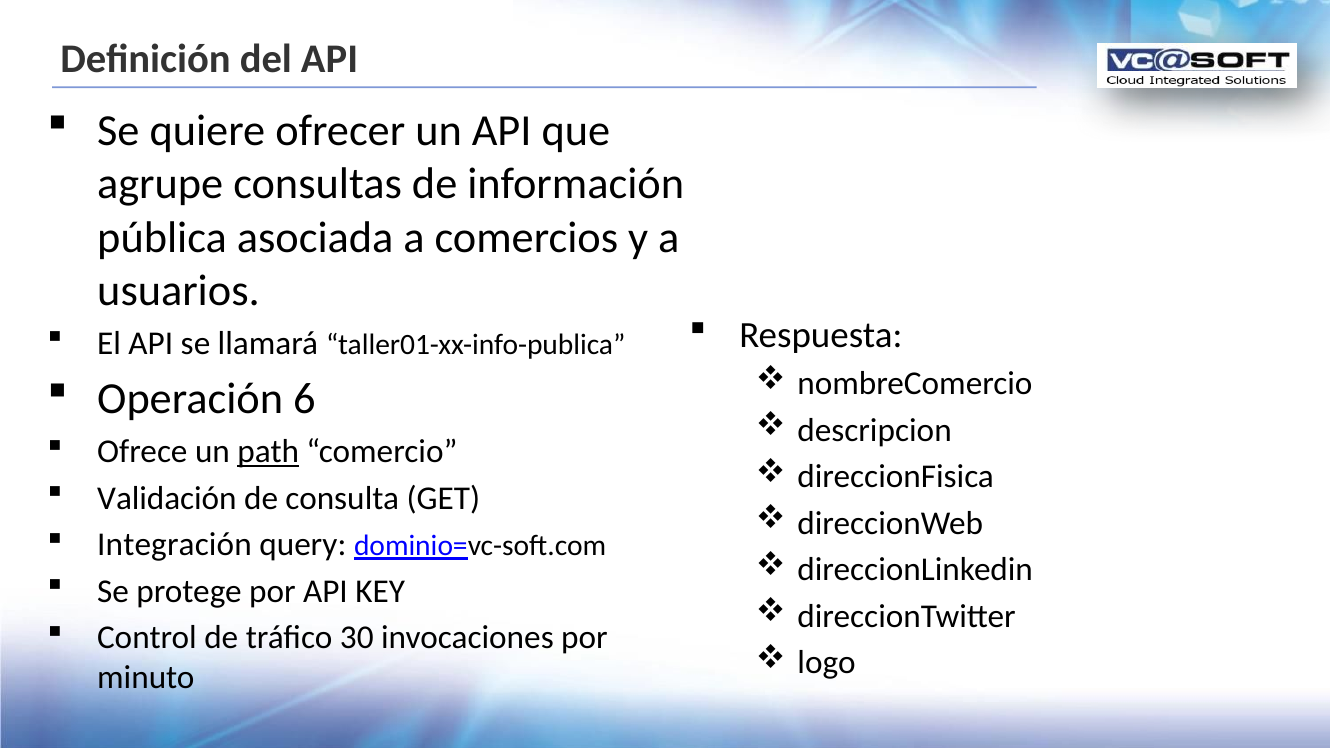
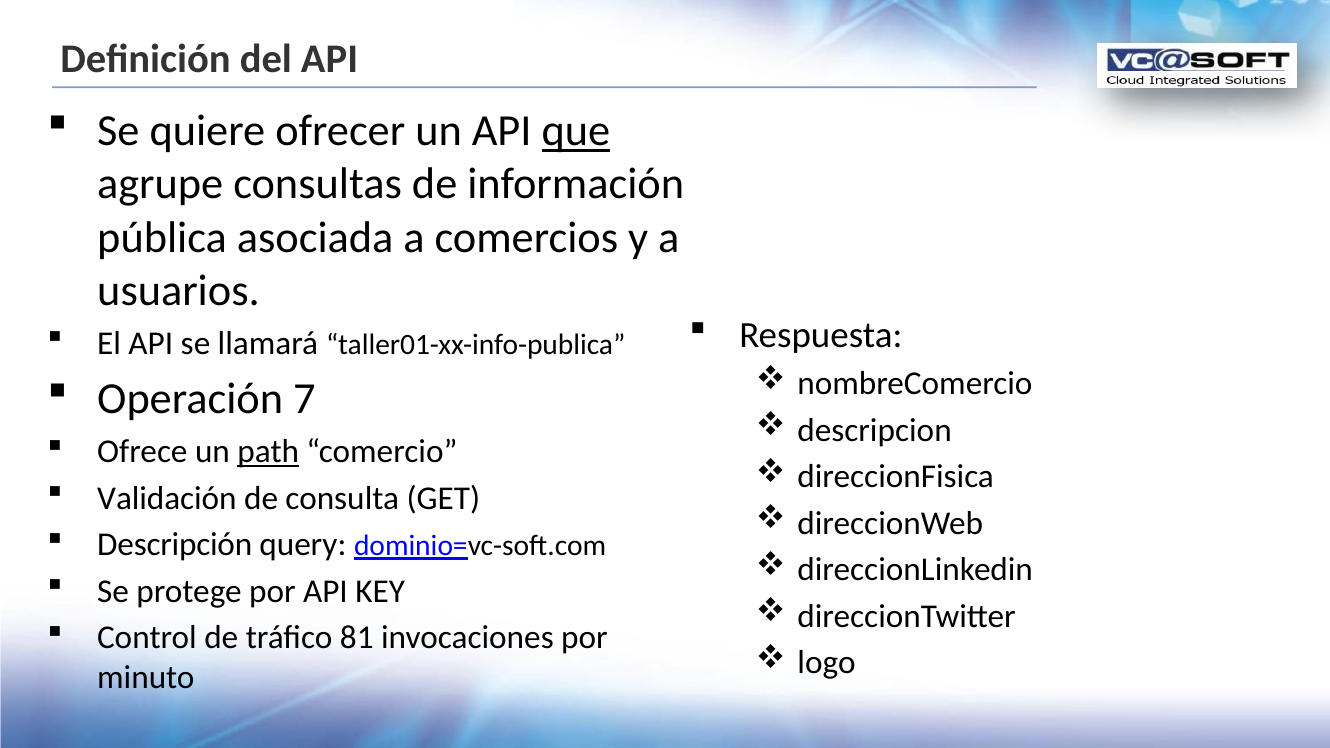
que underline: none -> present
6: 6 -> 7
Integración: Integración -> Descripción
30: 30 -> 81
